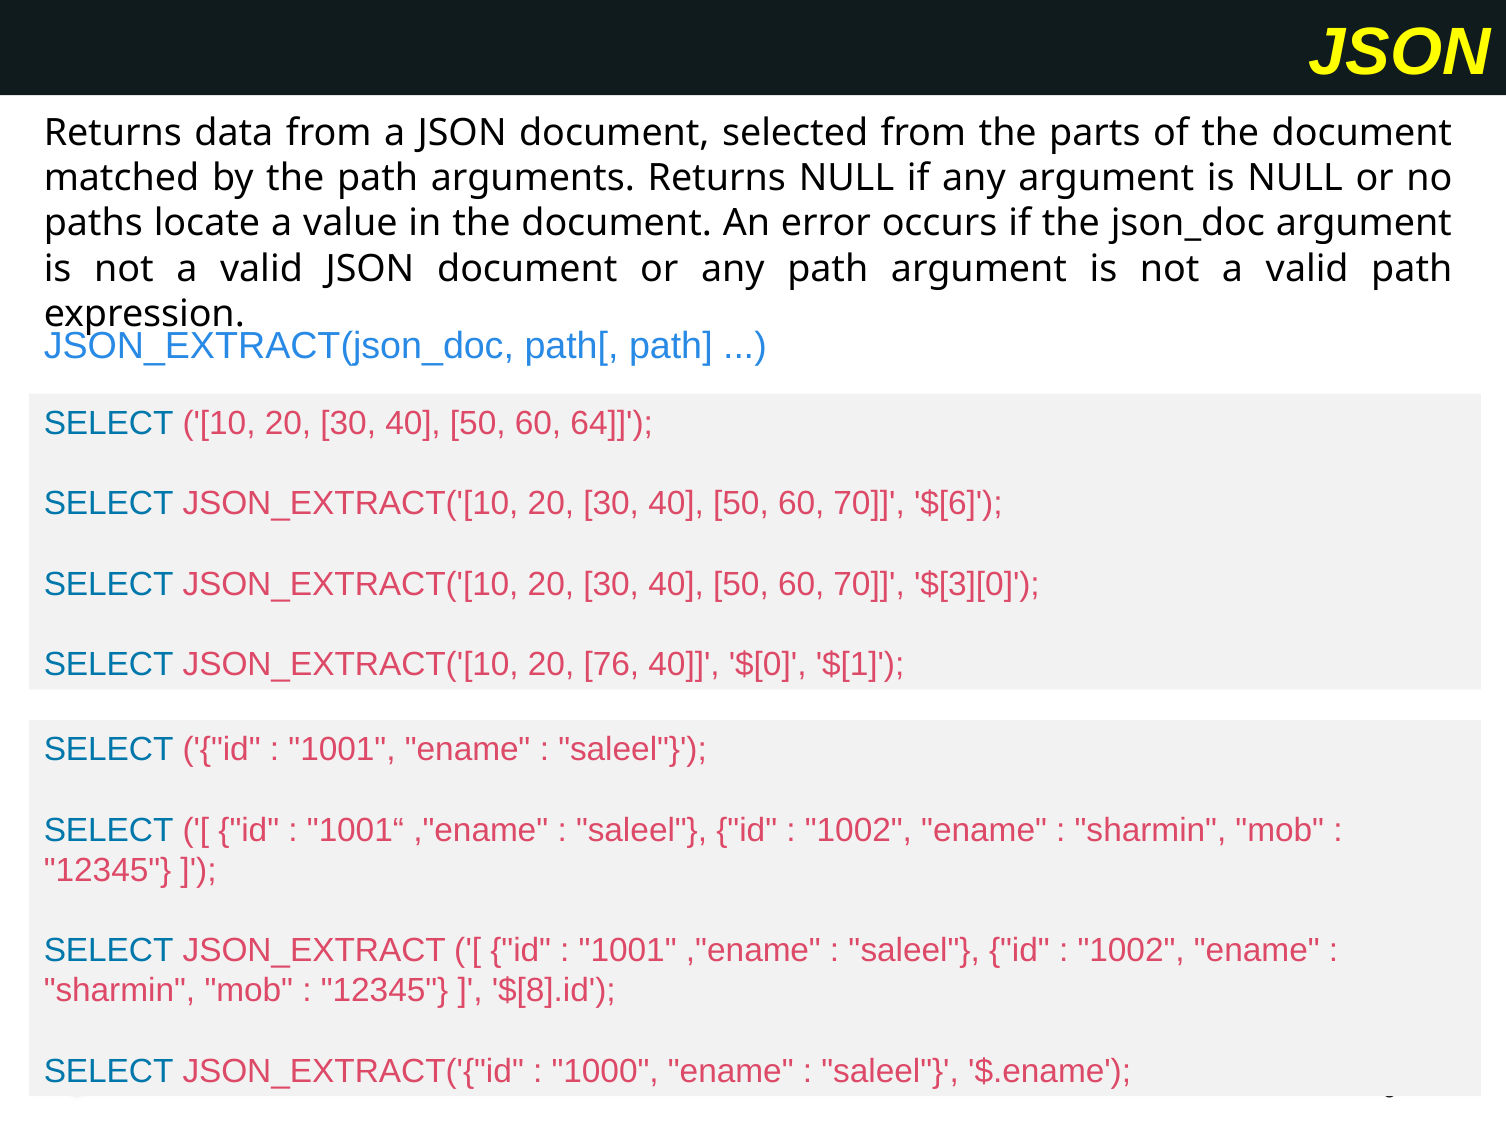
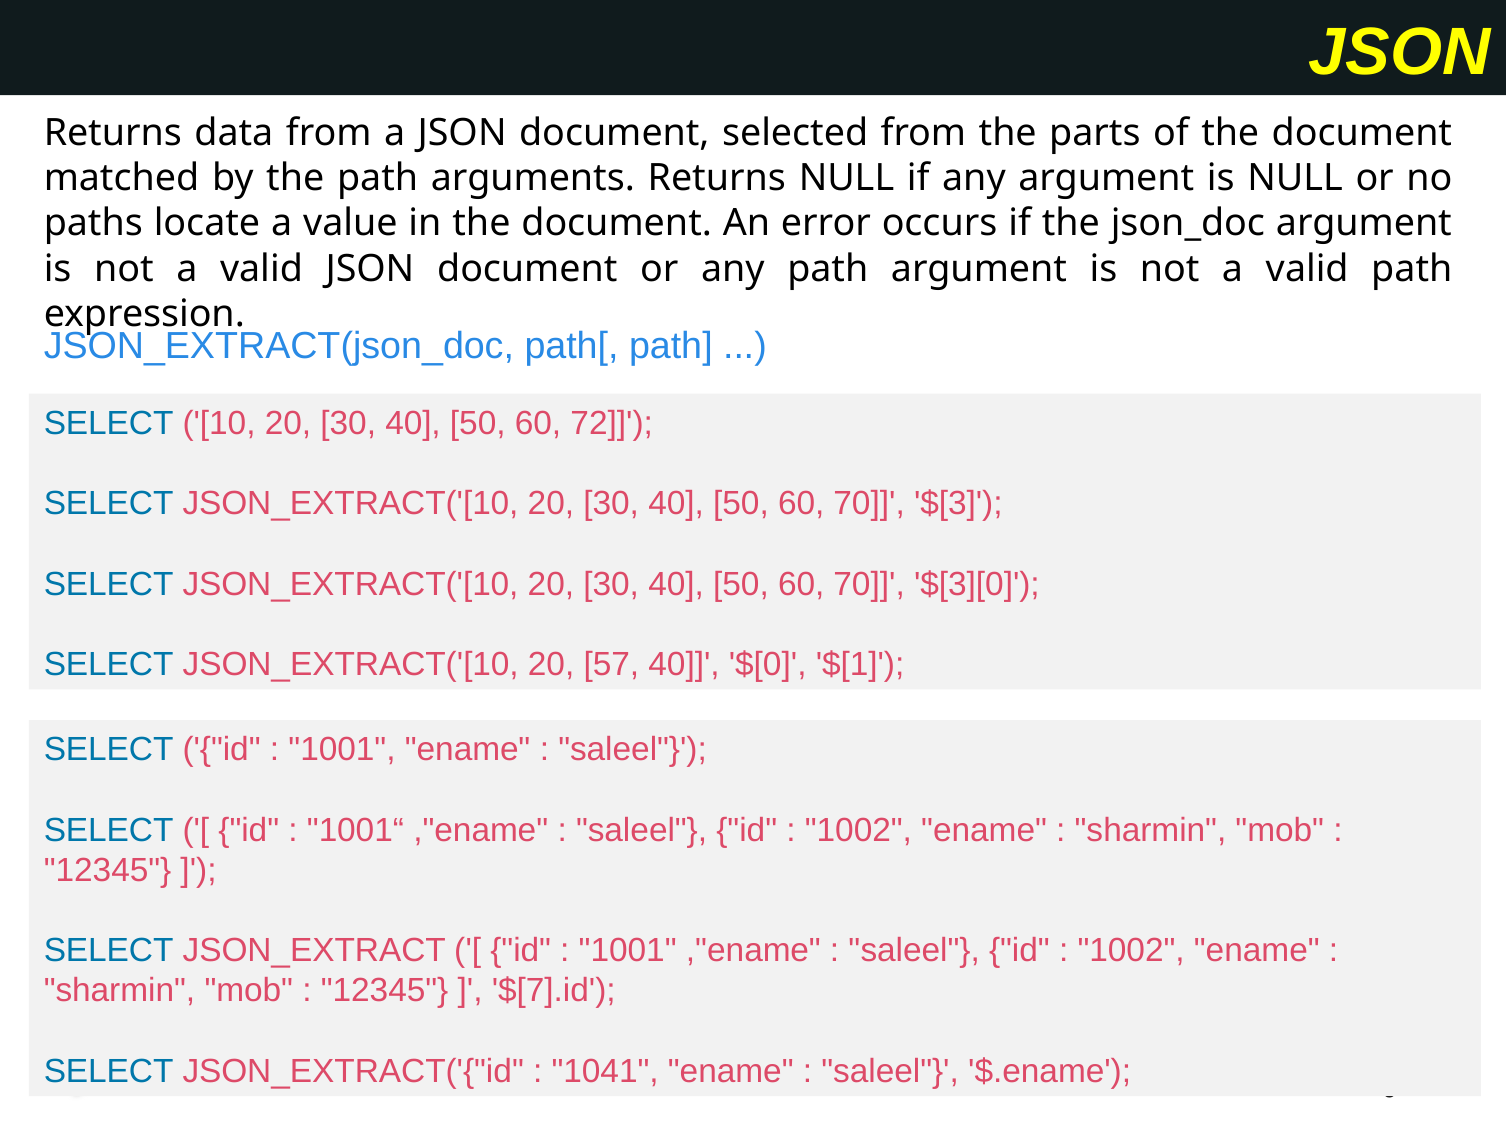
64: 64 -> 72
$[6: $[6 -> $[3
76: 76 -> 57
$[8].id: $[8].id -> $[7].id
1000: 1000 -> 1041
